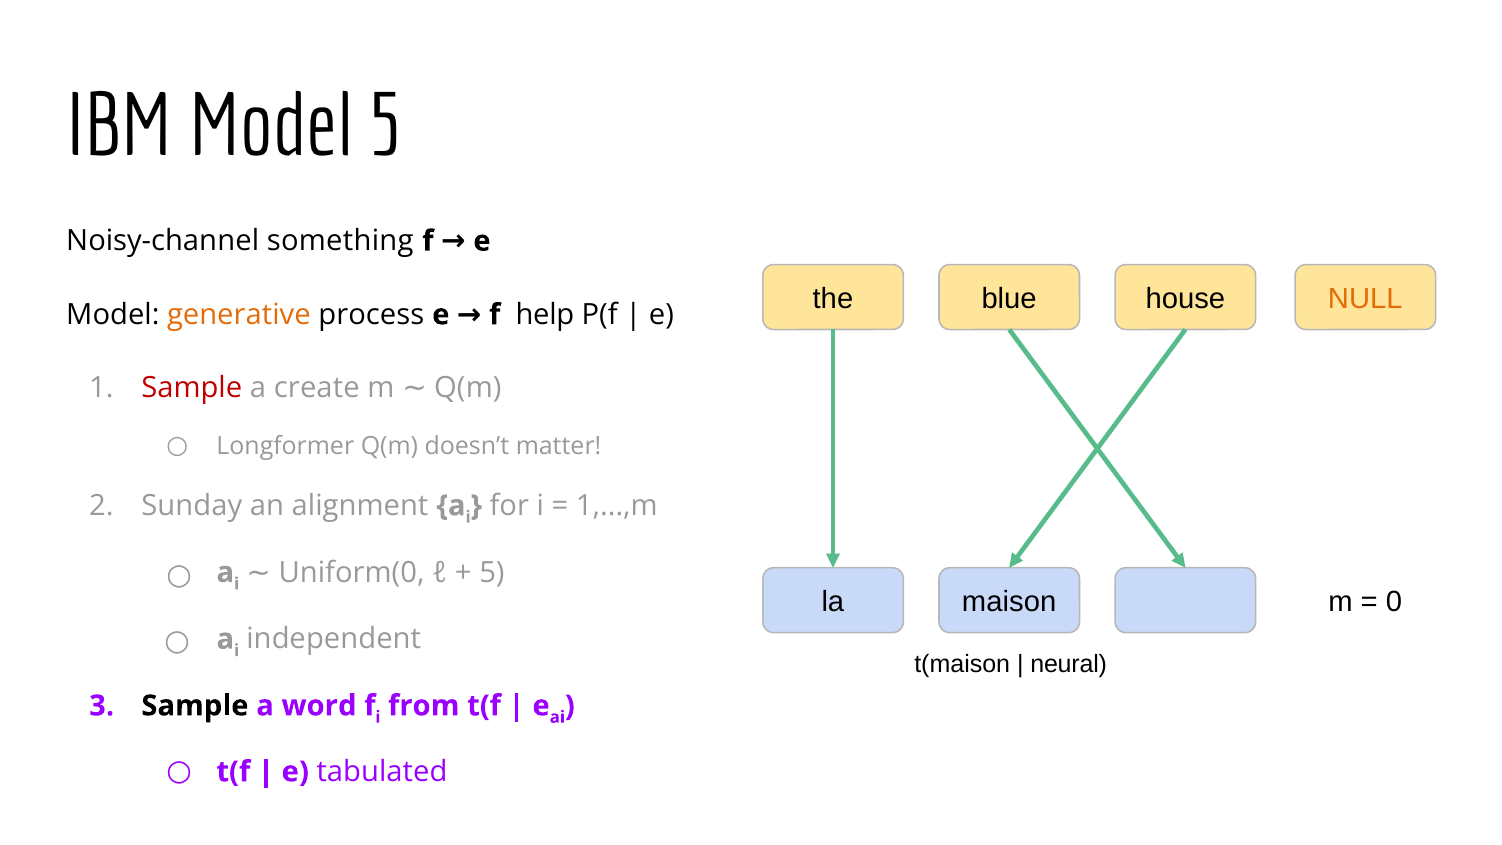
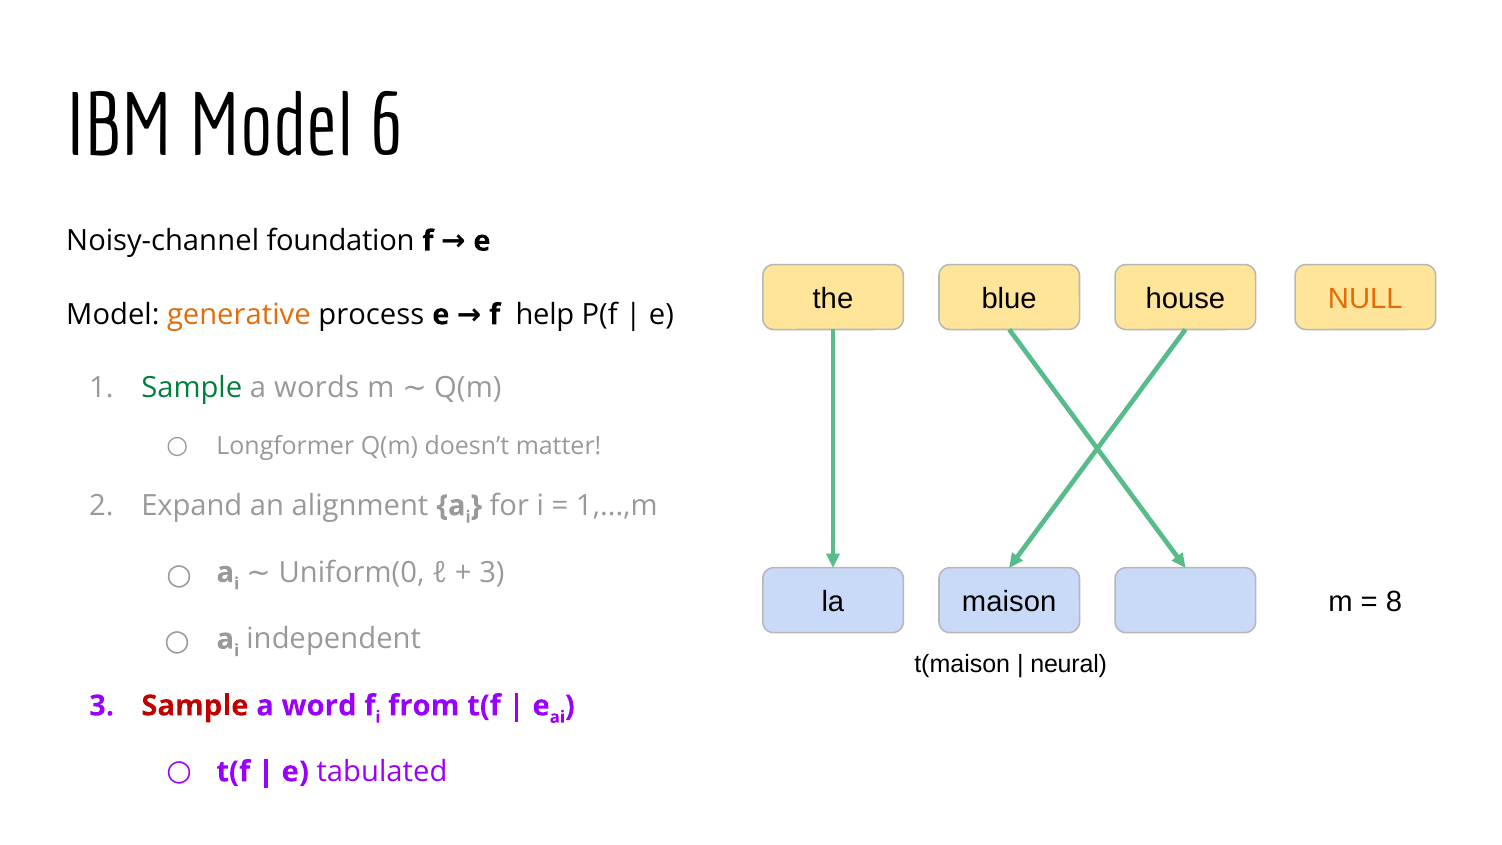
Model 5: 5 -> 6
something: something -> foundation
Sample at (192, 388) colour: red -> green
create: create -> words
Sunday: Sunday -> Expand
5 at (492, 572): 5 -> 3
0: 0 -> 8
Sample at (195, 706) colour: black -> red
